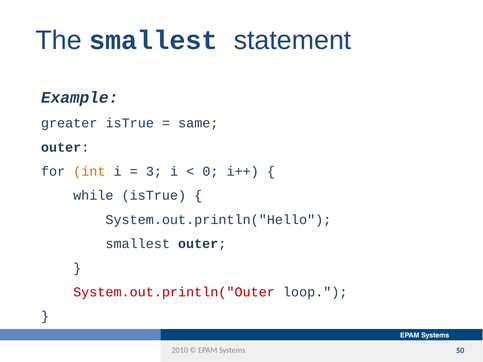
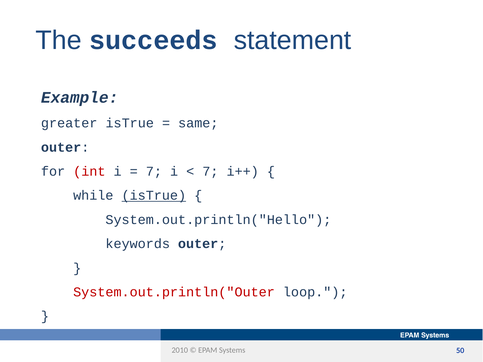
The smallest: smallest -> succeeds
int colour: orange -> red
3 at (154, 172): 3 -> 7
0 at (210, 172): 0 -> 7
isTrue at (154, 196) underline: none -> present
smallest at (138, 244): smallest -> keywords
